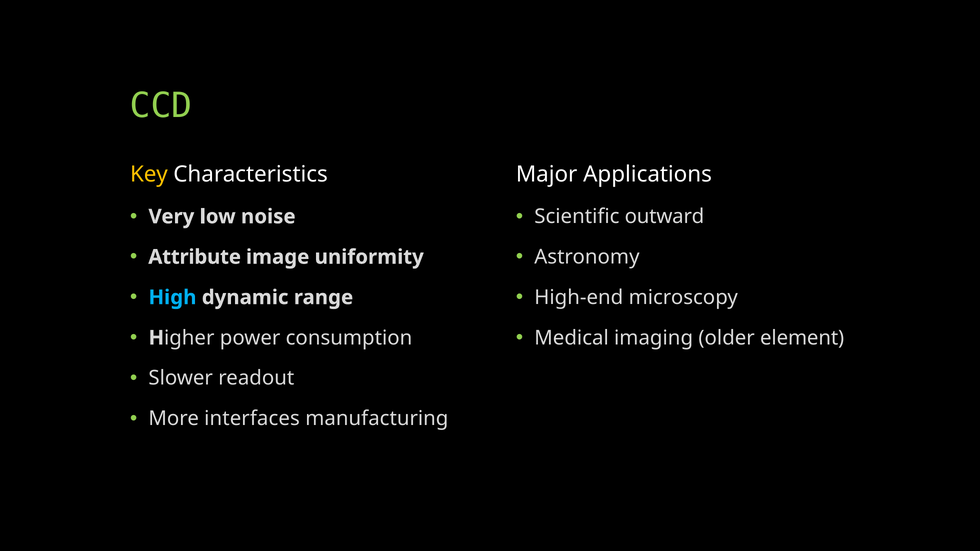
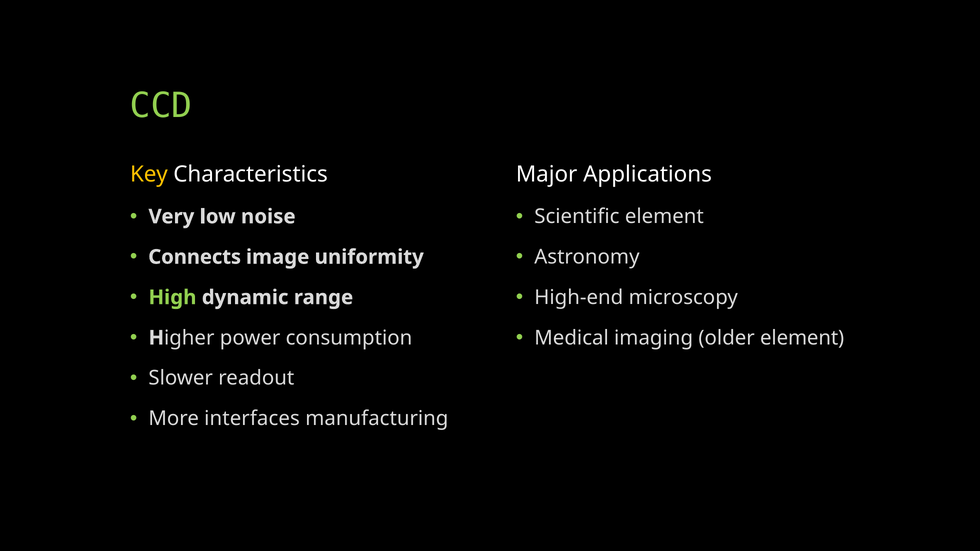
Scientific outward: outward -> element
Attribute: Attribute -> Connects
High colour: light blue -> light green
